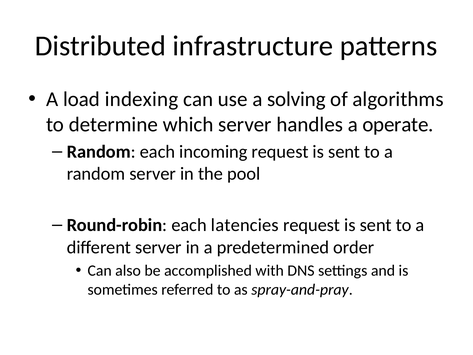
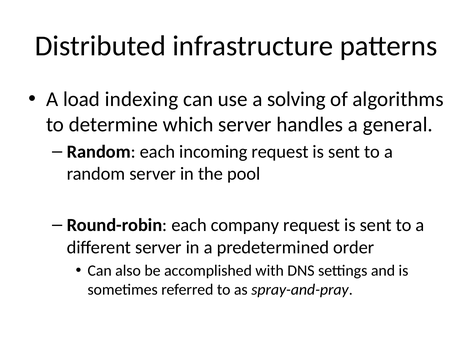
operate: operate -> general
latencies: latencies -> company
